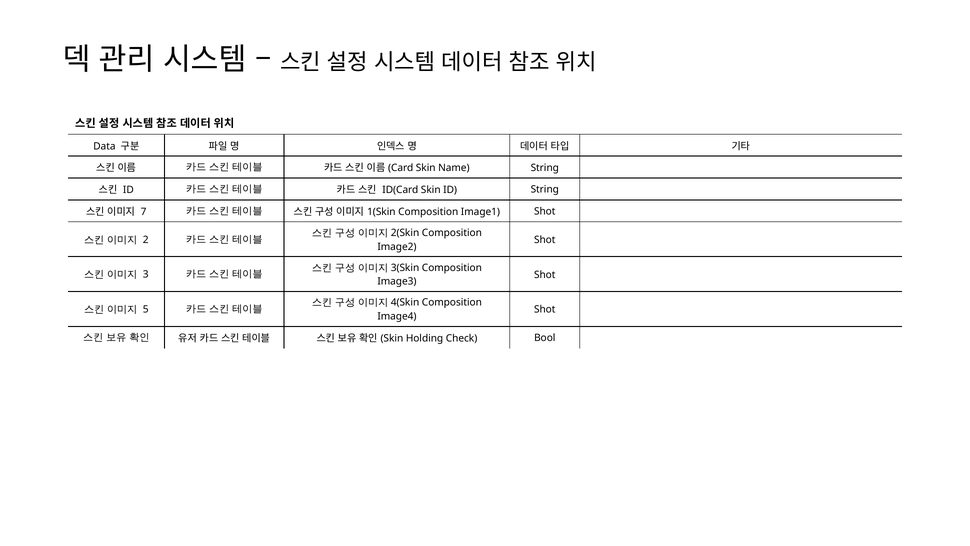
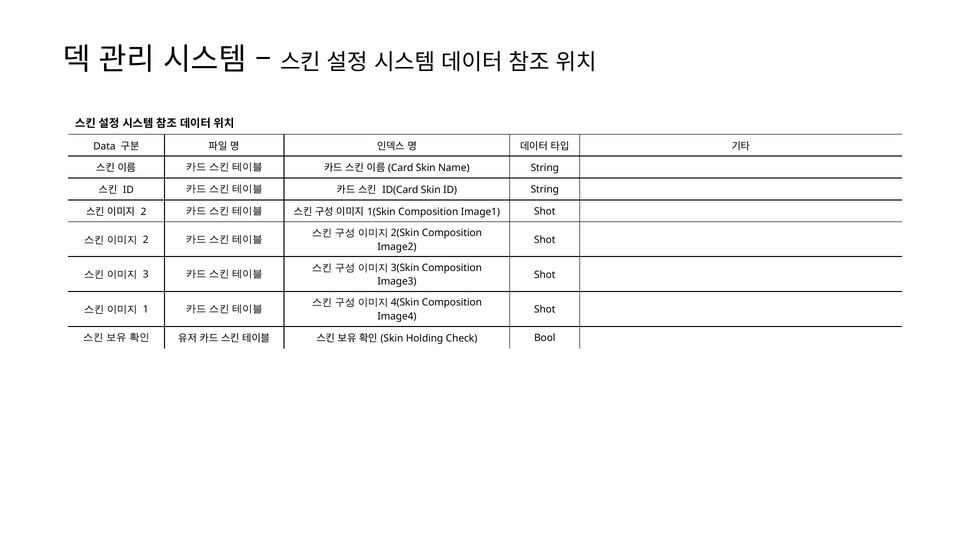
7 at (144, 212): 7 -> 2
5: 5 -> 1
